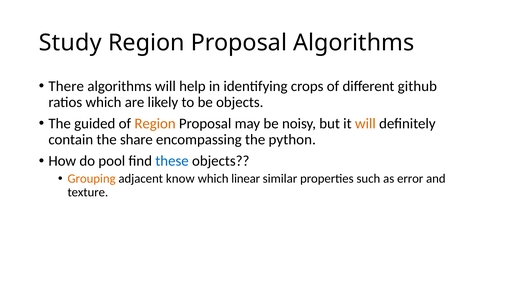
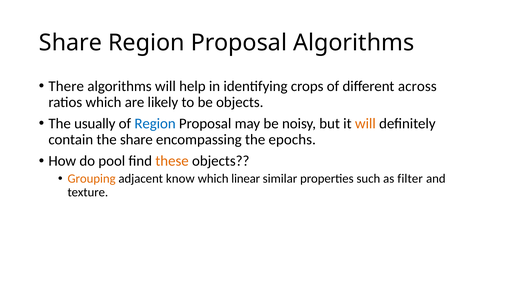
Study at (70, 43): Study -> Share
github: github -> across
guided: guided -> usually
Region at (155, 124) colour: orange -> blue
python: python -> epochs
these colour: blue -> orange
error: error -> filter
